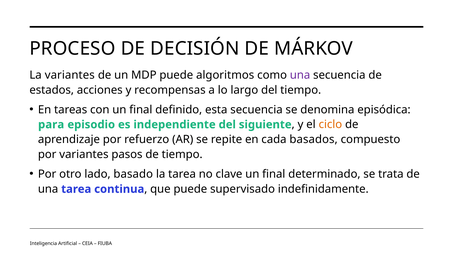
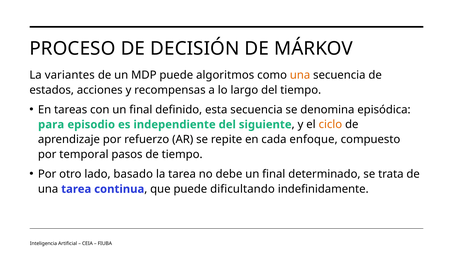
una at (300, 75) colour: purple -> orange
basados: basados -> enfoque
por variantes: variantes -> temporal
clave: clave -> debe
supervisado: supervisado -> dificultando
